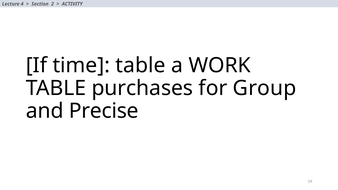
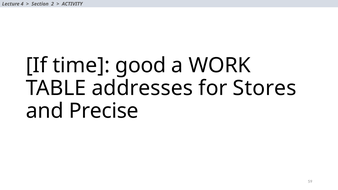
time table: table -> good
purchases: purchases -> addresses
Group: Group -> Stores
